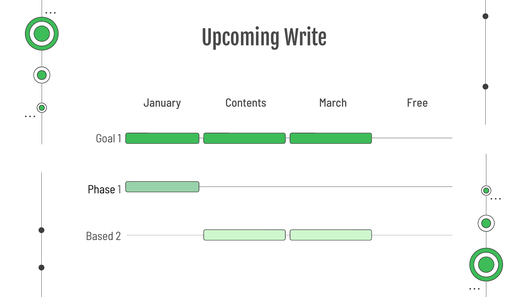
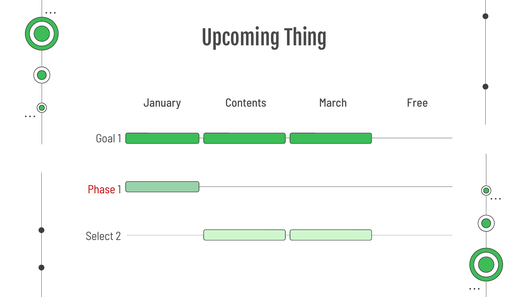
Write: Write -> Thing
Phase colour: black -> red
Based: Based -> Select
